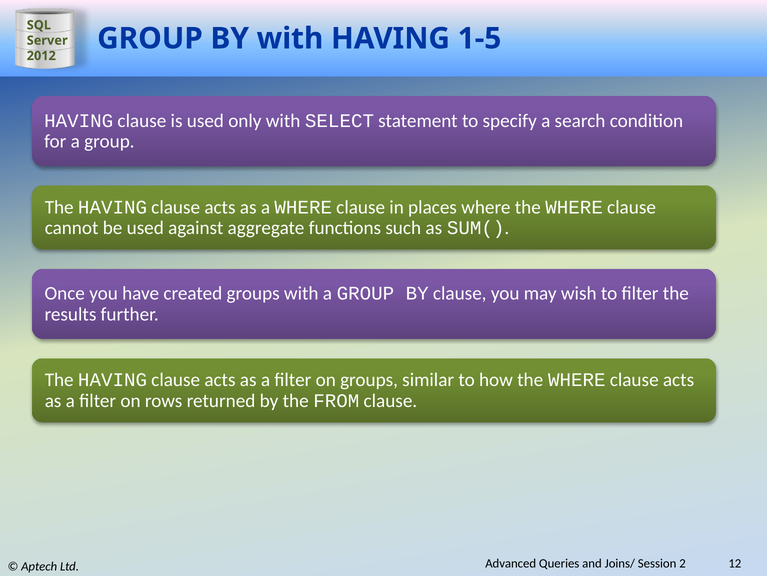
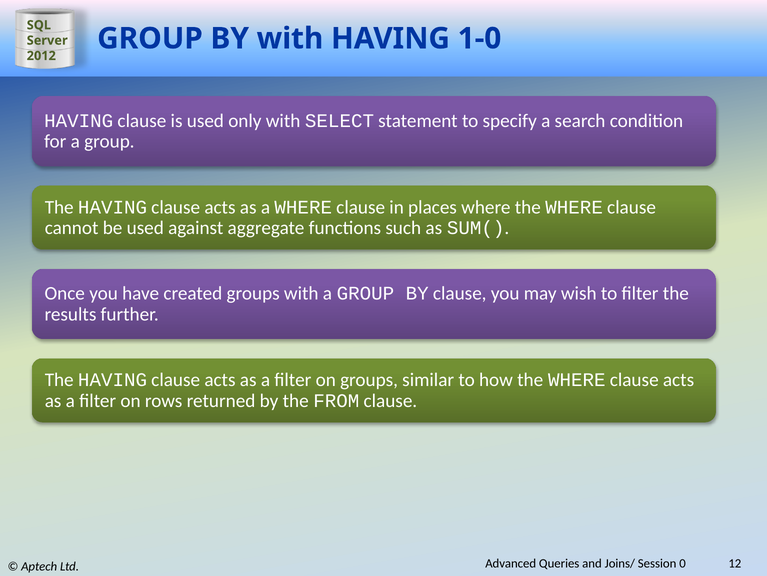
1-5: 1-5 -> 1-0
2: 2 -> 0
